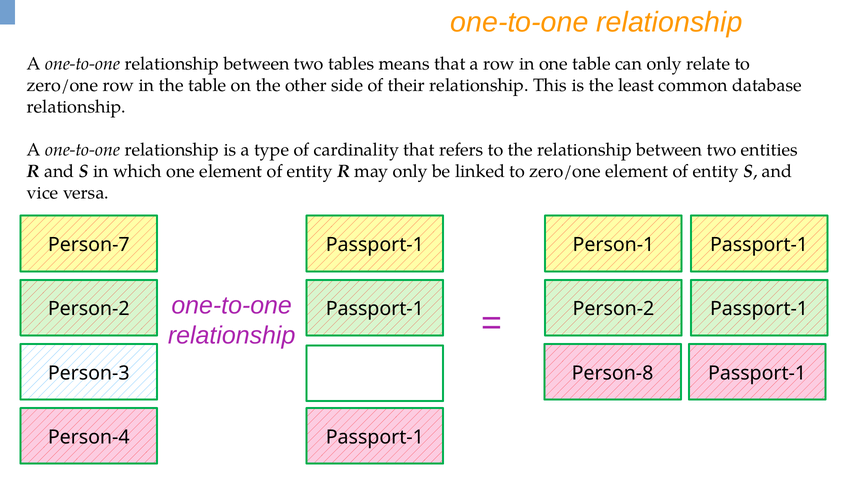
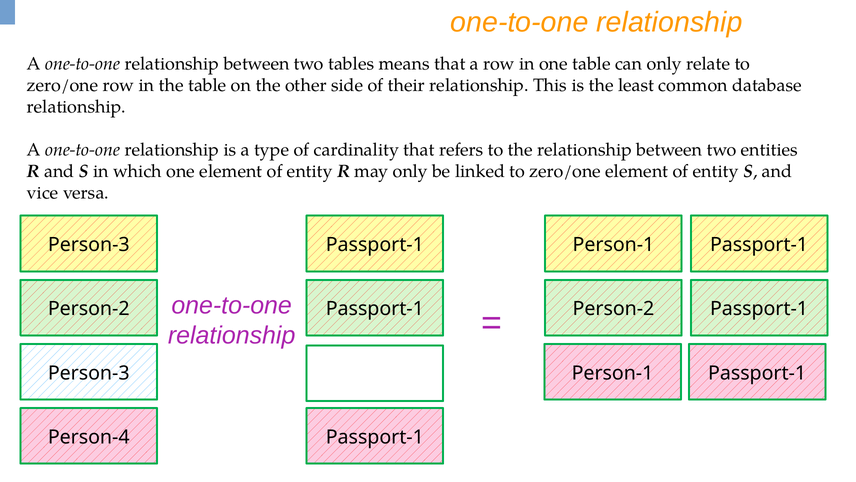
Person-7 at (89, 245): Person-7 -> Person-3
Person-8 at (613, 373): Person-8 -> Person-1
